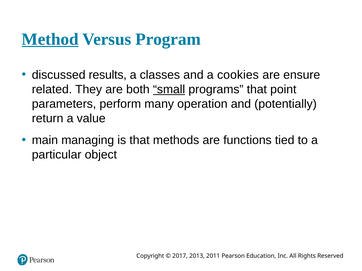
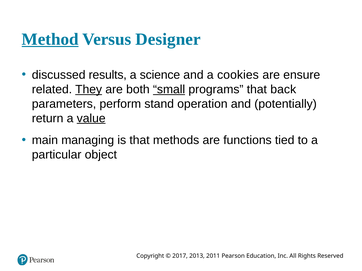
Program: Program -> Designer
classes: classes -> science
They underline: none -> present
point: point -> back
many: many -> stand
value underline: none -> present
